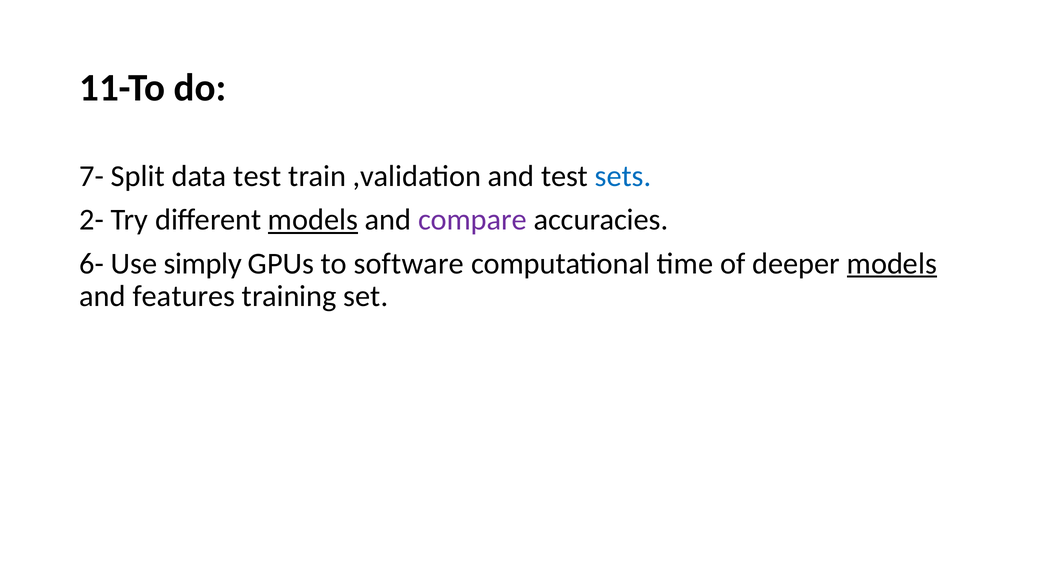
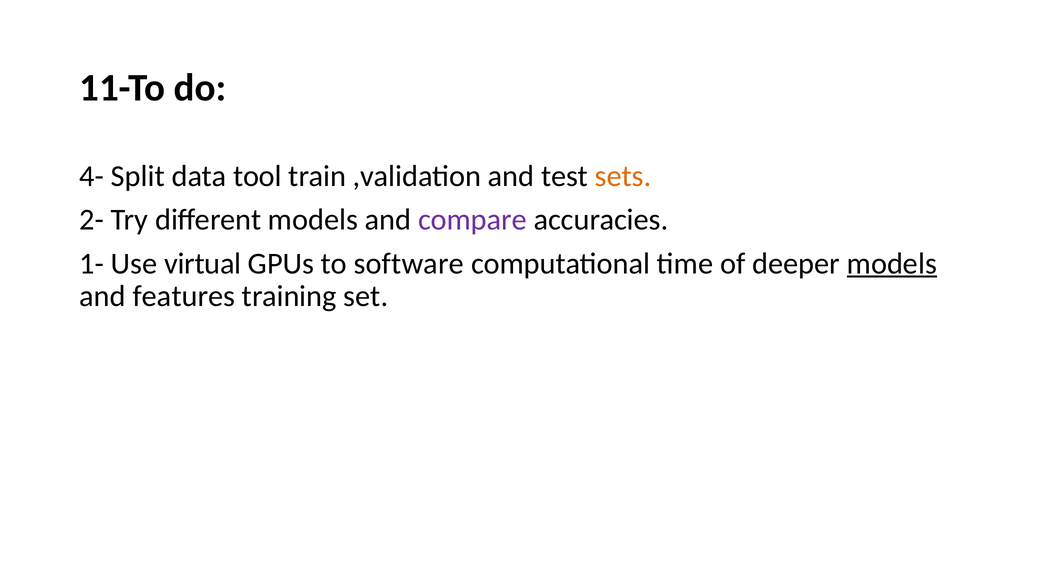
7-: 7- -> 4-
data test: test -> tool
sets colour: blue -> orange
models at (313, 220) underline: present -> none
6-: 6- -> 1-
simply: simply -> virtual
